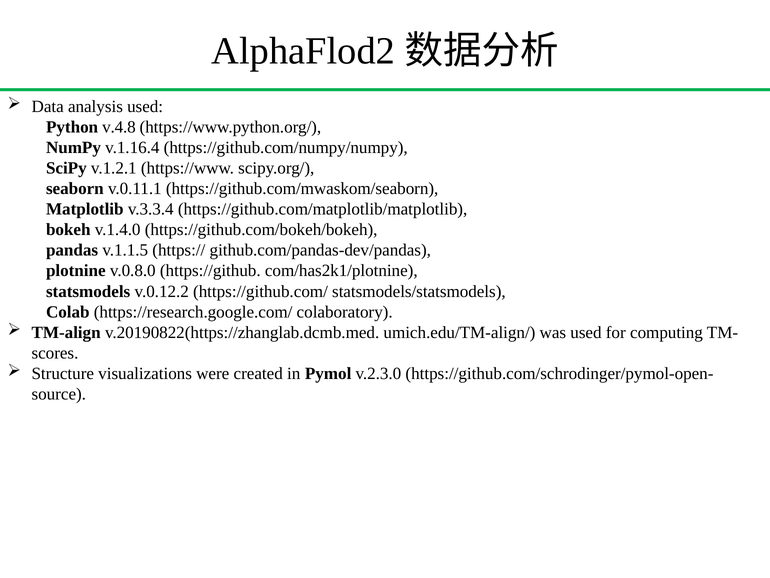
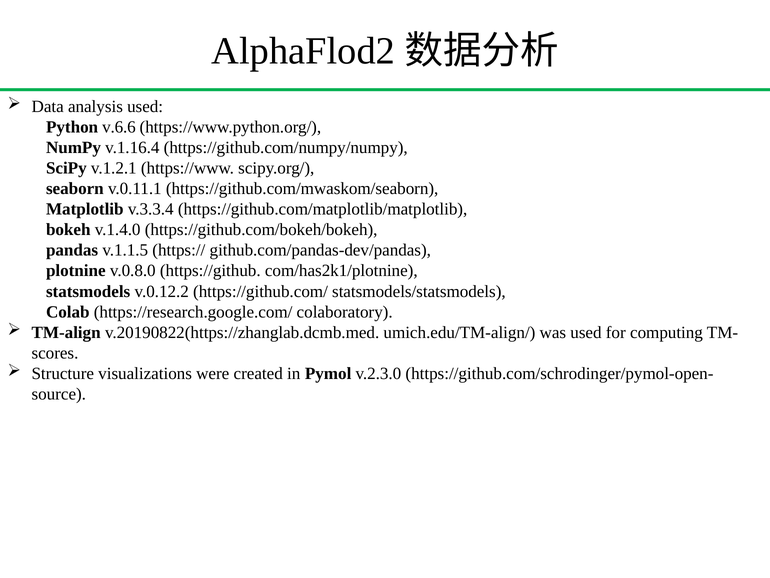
v.4.8: v.4.8 -> v.6.6
